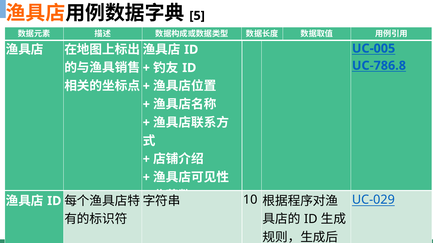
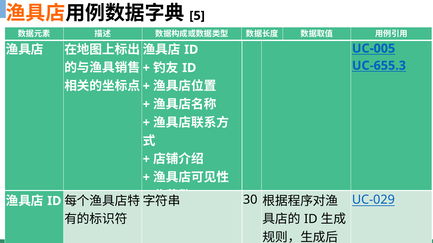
UC-786.8: UC-786.8 -> UC-655.3
10: 10 -> 30
